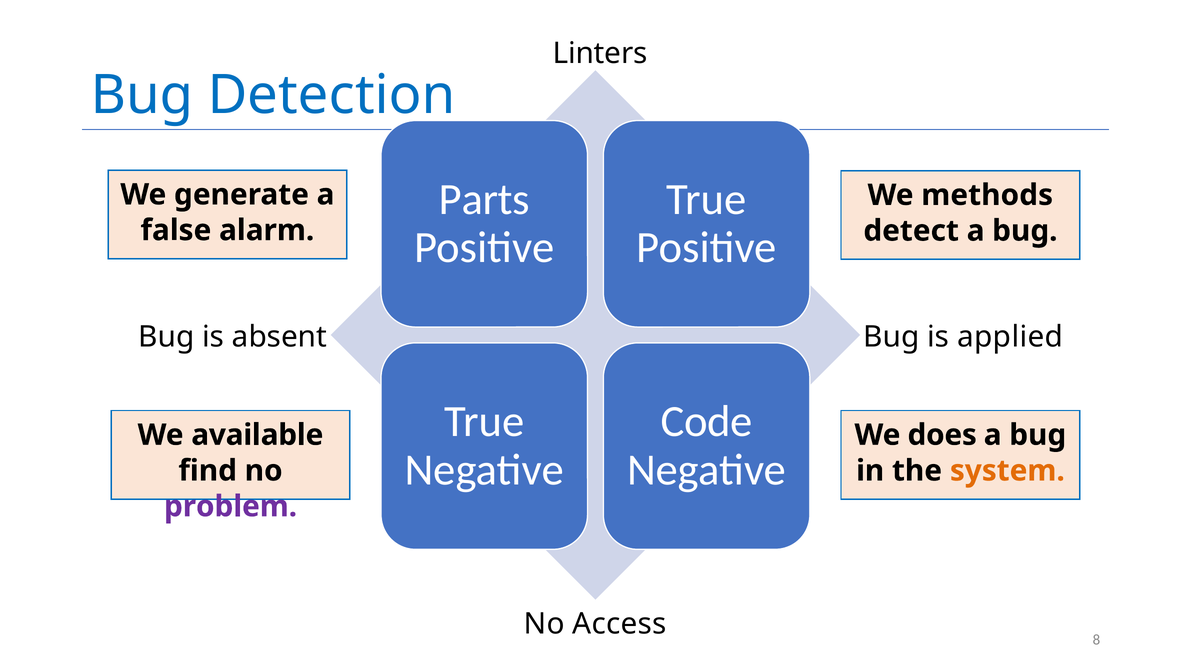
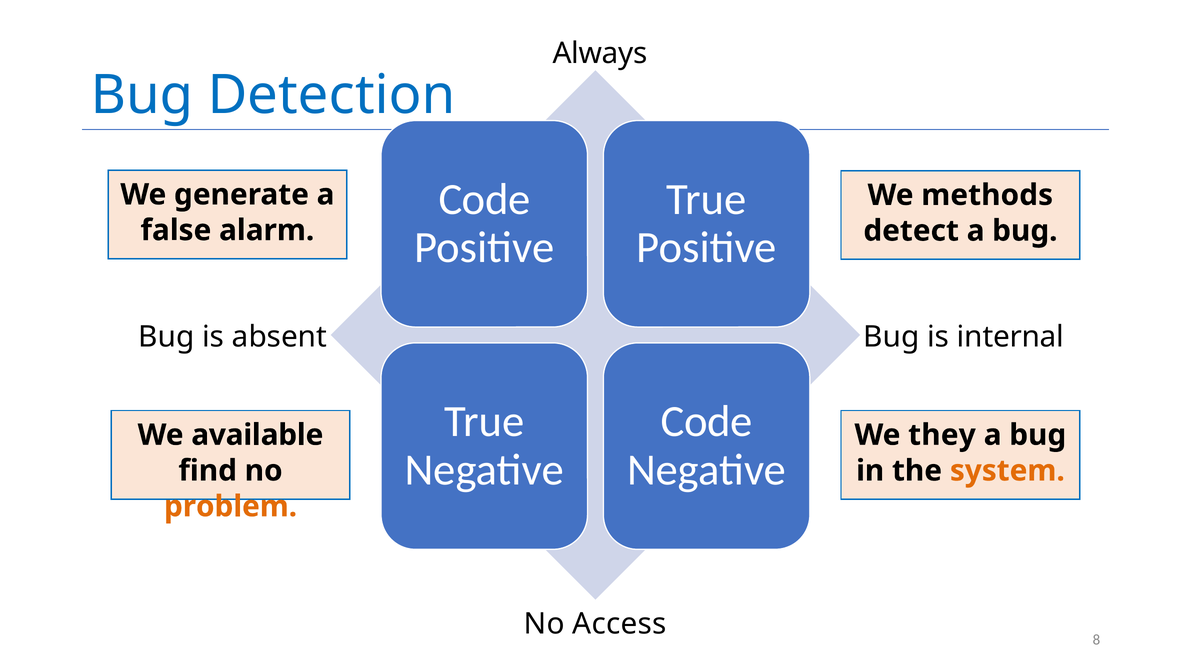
Linters: Linters -> Always
Parts at (484, 199): Parts -> Code
applied: applied -> internal
does: does -> they
problem colour: purple -> orange
